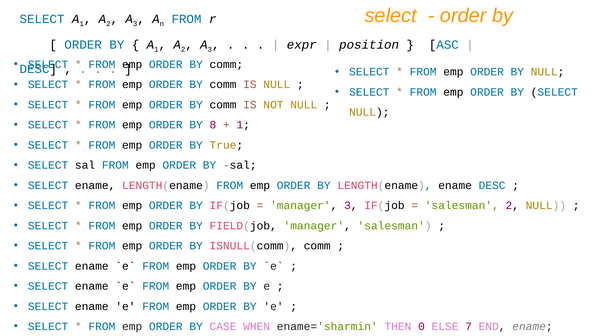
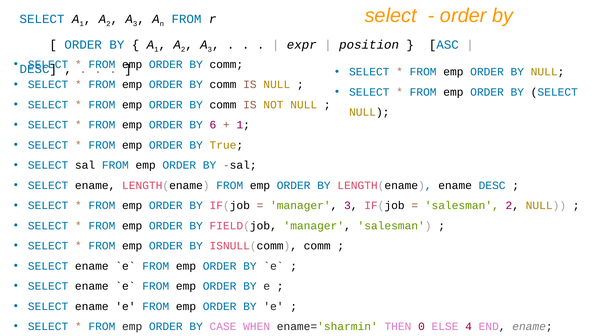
8: 8 -> 6
7: 7 -> 4
